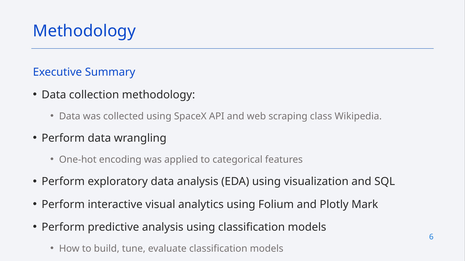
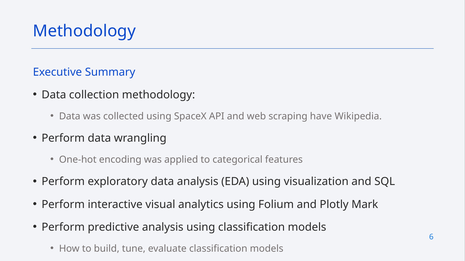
class: class -> have
